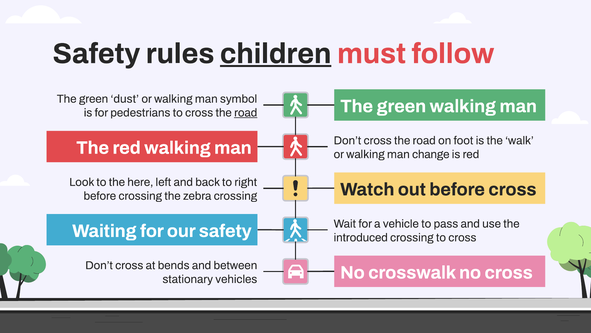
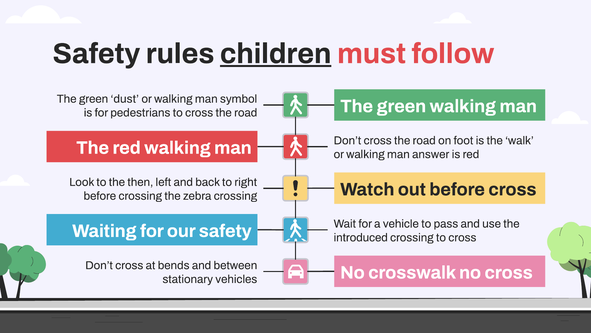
road at (246, 112) underline: present -> none
change: change -> answer
here: here -> then
